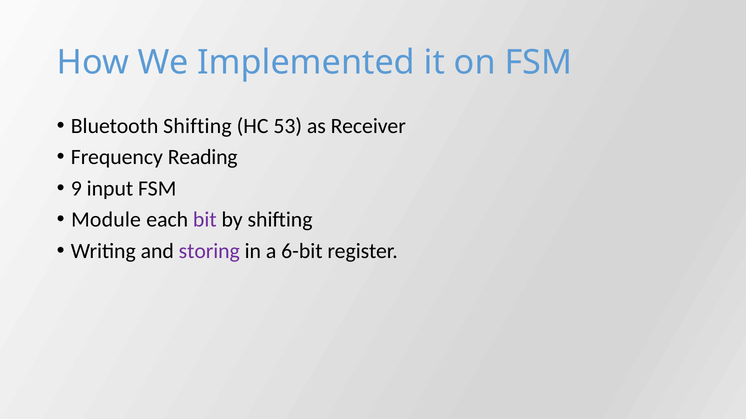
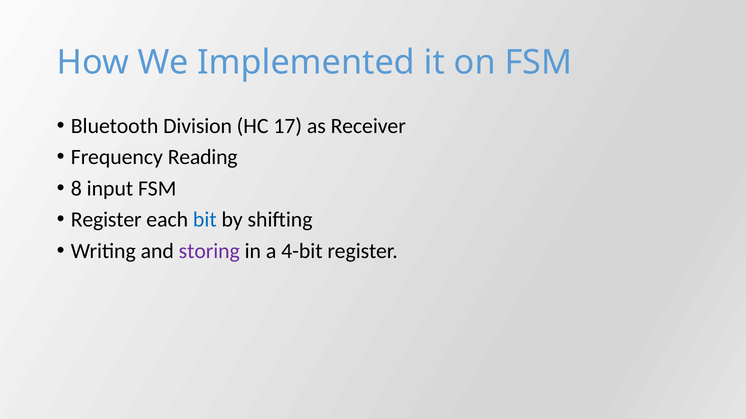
Bluetooth Shifting: Shifting -> Division
53: 53 -> 17
9: 9 -> 8
Module at (106, 220): Module -> Register
bit colour: purple -> blue
6-bit: 6-bit -> 4-bit
